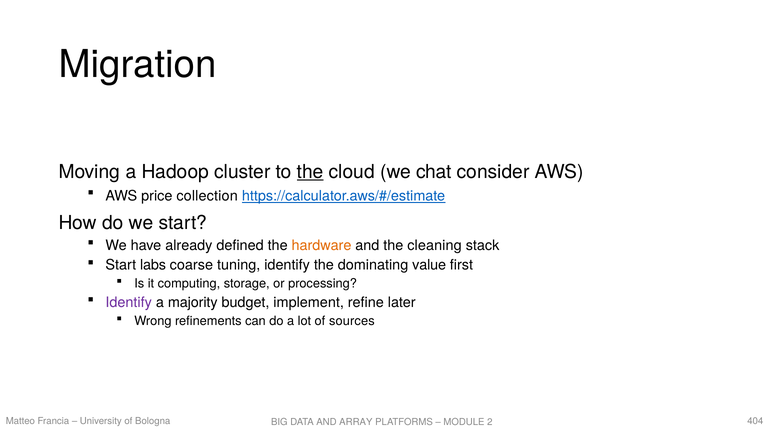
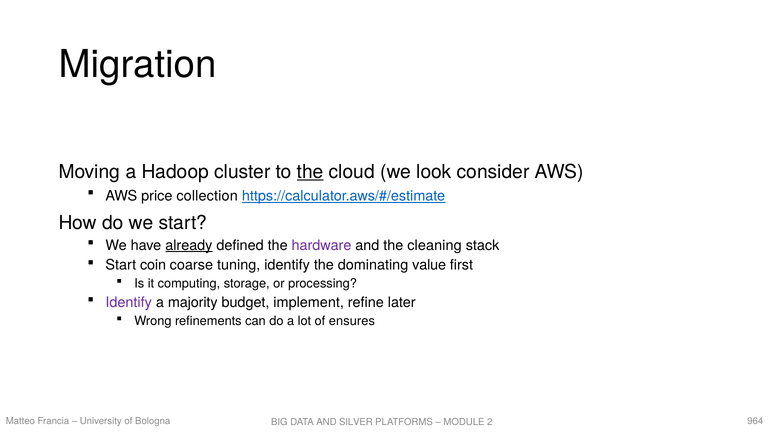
chat: chat -> look
already underline: none -> present
hardware colour: orange -> purple
labs: labs -> coin
sources: sources -> ensures
404: 404 -> 964
ARRAY: ARRAY -> SILVER
